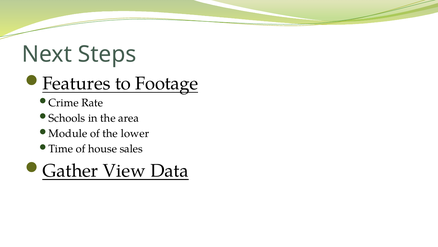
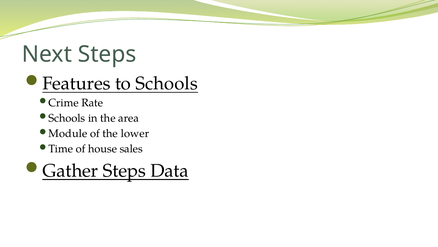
to Footage: Footage -> Schools
Gather View: View -> Steps
